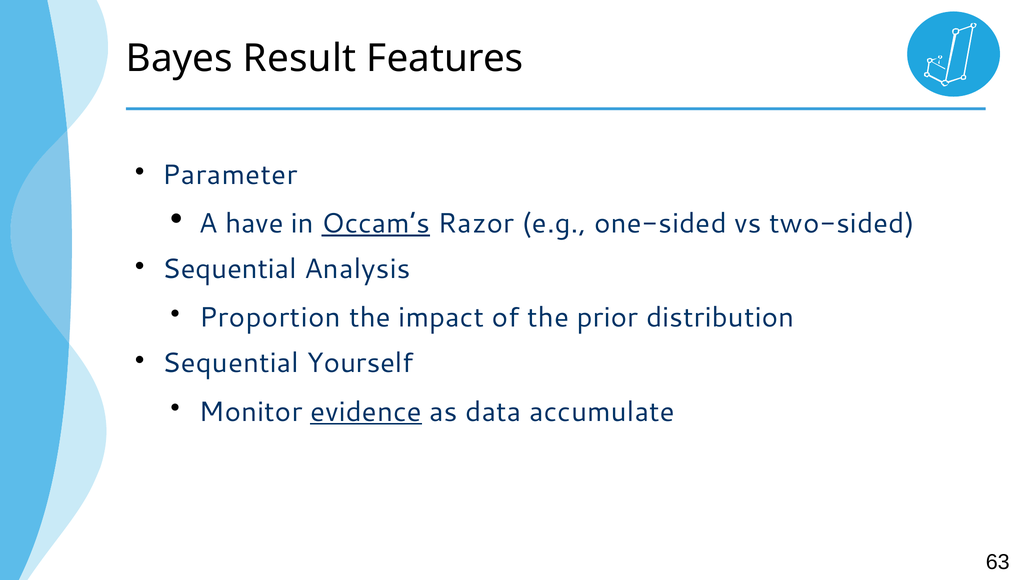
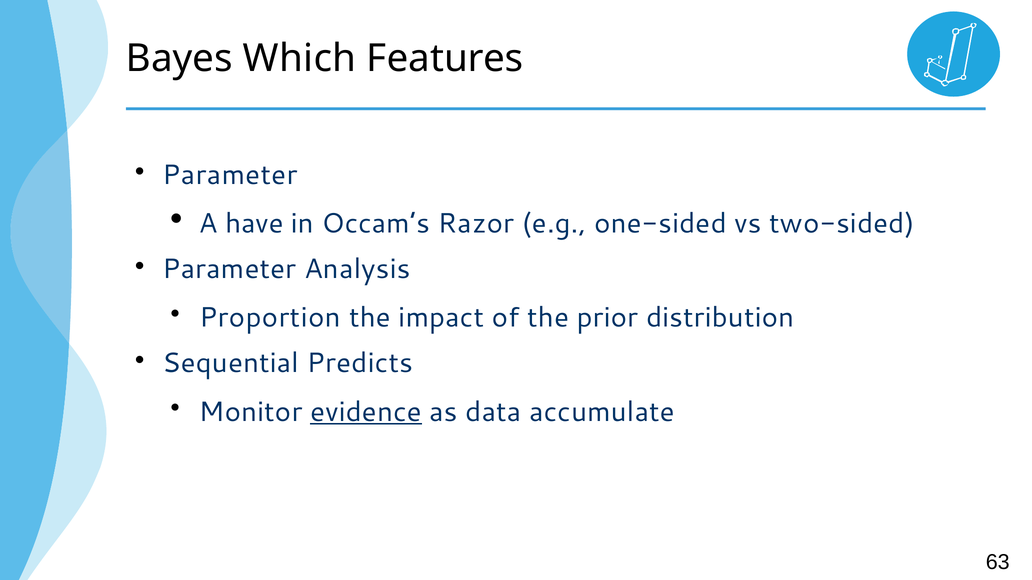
Result: Result -> Which
Occam’s underline: present -> none
Sequential at (230, 269): Sequential -> Parameter
Yourself: Yourself -> Predicts
